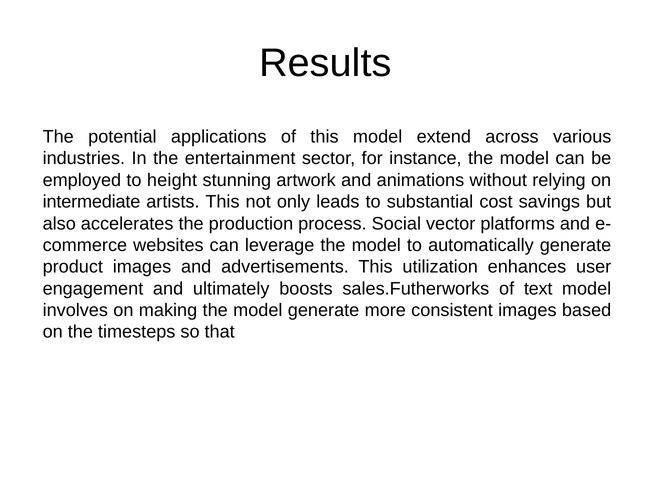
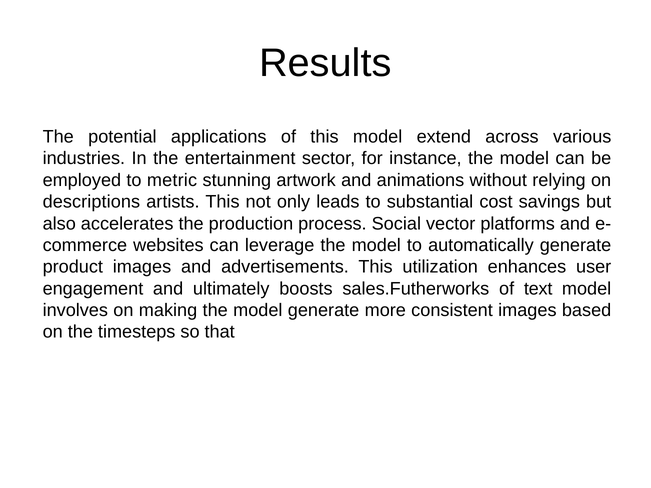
height: height -> metric
intermediate: intermediate -> descriptions
